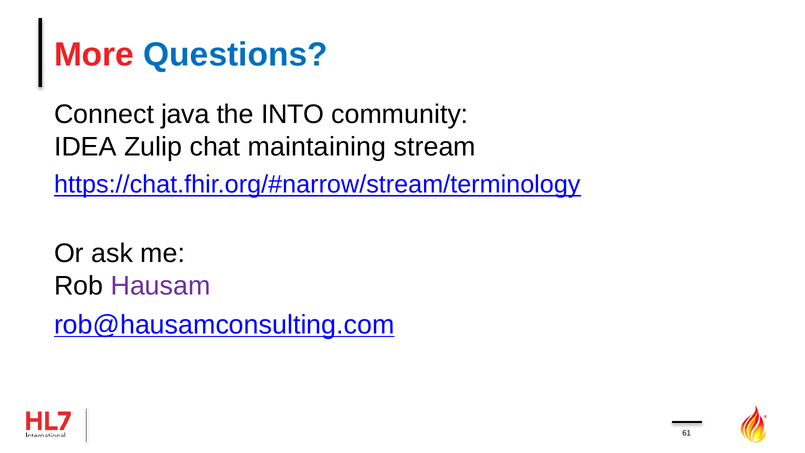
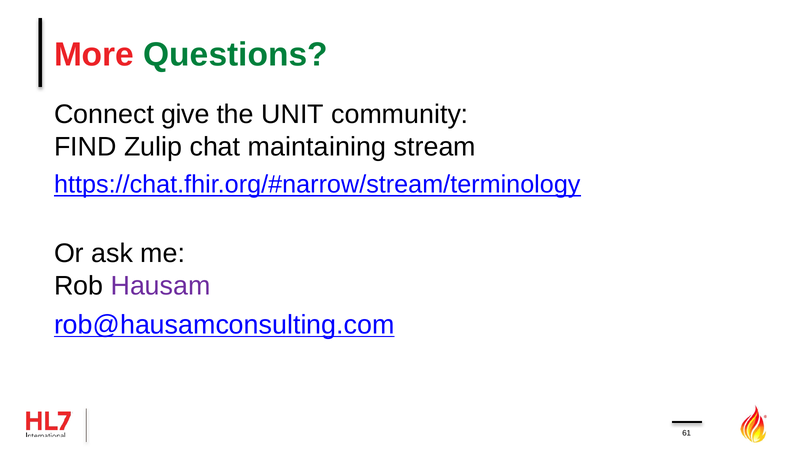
Questions colour: blue -> green
java: java -> give
INTO: INTO -> UNIT
IDEA: IDEA -> FIND
